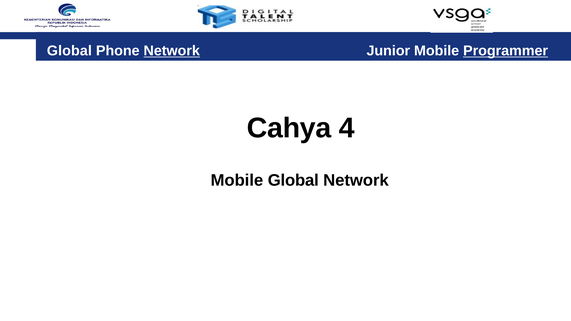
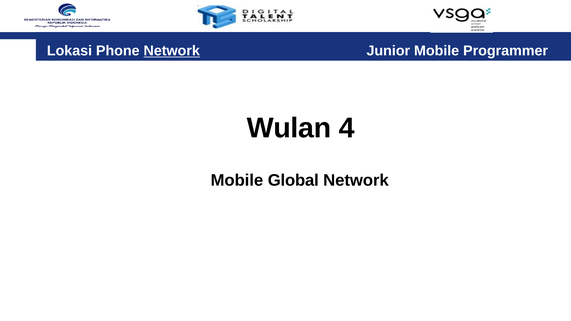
Global at (69, 51): Global -> Lokasi
Programmer underline: present -> none
Cahya: Cahya -> Wulan
